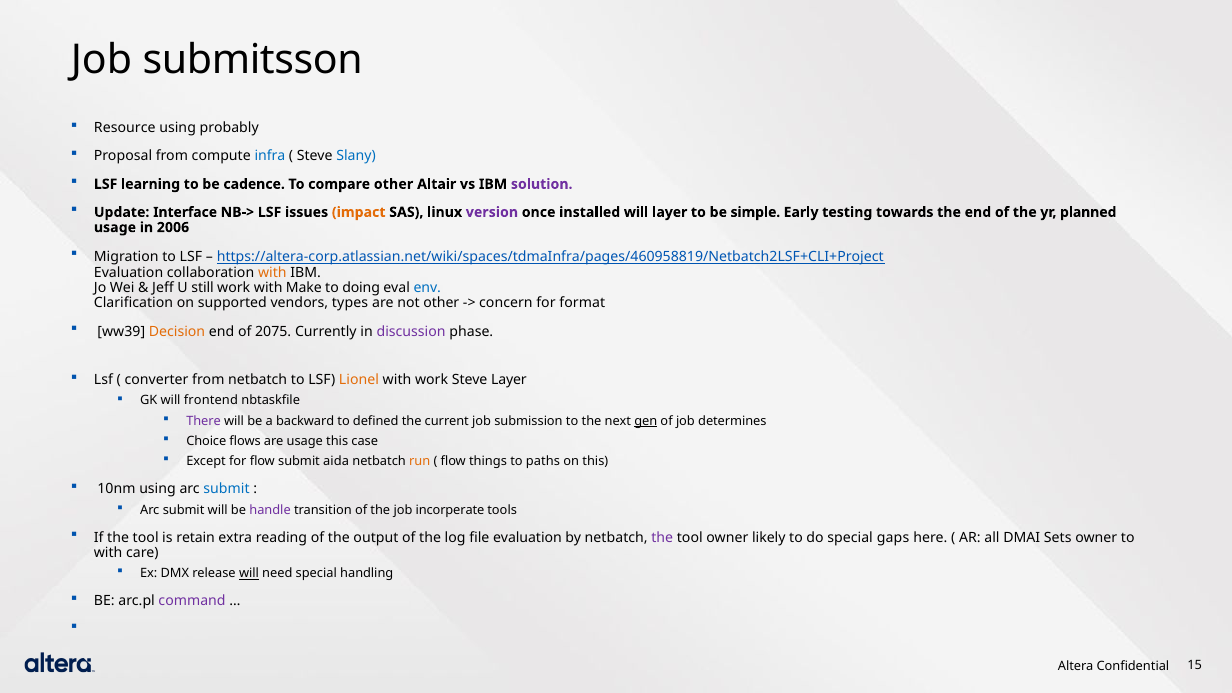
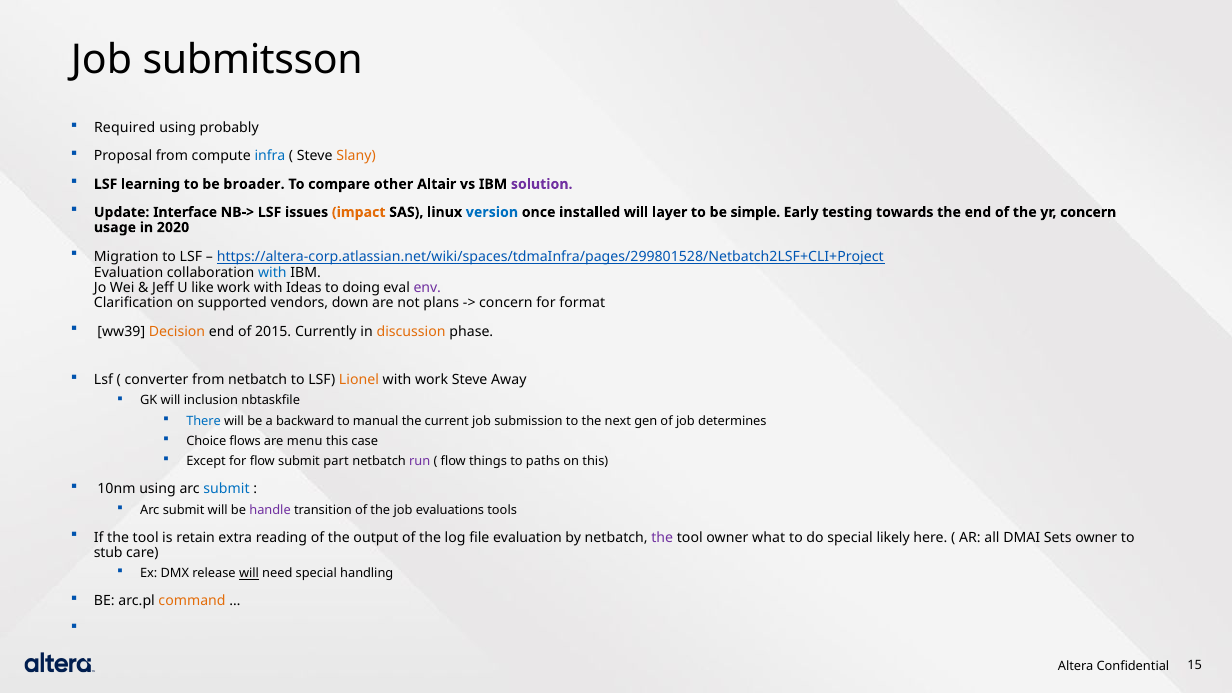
Resource: Resource -> Required
Slany colour: blue -> orange
cadence: cadence -> broader
version colour: purple -> blue
yr planned: planned -> concern
2006: 2006 -> 2020
https://altera-corp.atlassian.net/wiki/spaces/tdmaInfra/pages/460958819/Netbatch2LSF+CLI+Project: https://altera-corp.atlassian.net/wiki/spaces/tdmaInfra/pages/460958819/Netbatch2LSF+CLI+Project -> https://altera-corp.atlassian.net/wiki/spaces/tdmaInfra/pages/299801528/Netbatch2LSF+CLI+Project
with at (272, 273) colour: orange -> blue
still: still -> like
Make: Make -> Ideas
env colour: blue -> purple
types: types -> down
not other: other -> plans
2075: 2075 -> 2015
discussion colour: purple -> orange
Steve Layer: Layer -> Away
frontend: frontend -> inclusion
There colour: purple -> blue
defined: defined -> manual
gen underline: present -> none
are usage: usage -> menu
aida: aida -> part
run colour: orange -> purple
incorperate: incorperate -> evaluations
likely: likely -> what
gaps: gaps -> likely
with at (108, 553): with -> stub
command colour: purple -> orange
